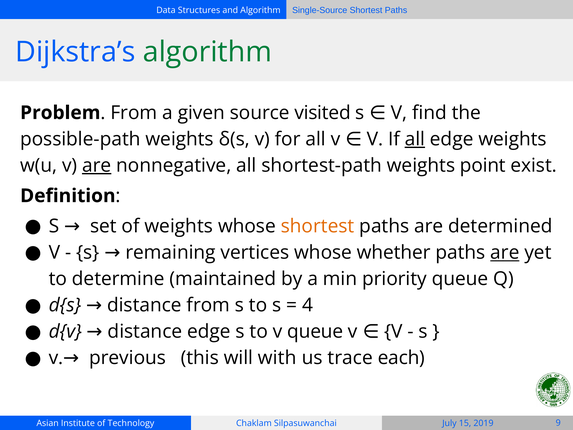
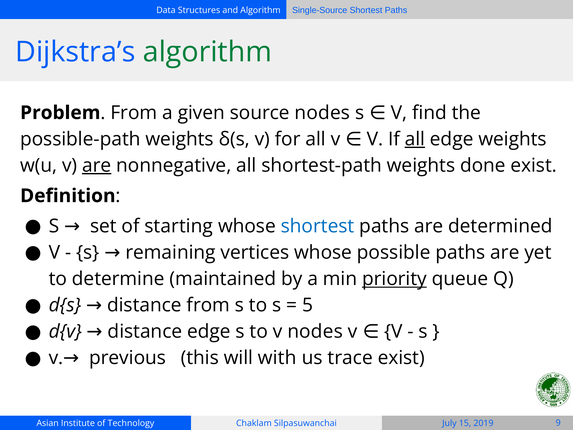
source visited: visited -> nodes
point: point -> done
of weights: weights -> starting
shortest at (318, 226) colour: orange -> blue
whether: whether -> possible
are at (505, 252) underline: present -> none
priority underline: none -> present
4: 4 -> 5
v queue: queue -> nodes
trace each: each -> exist
